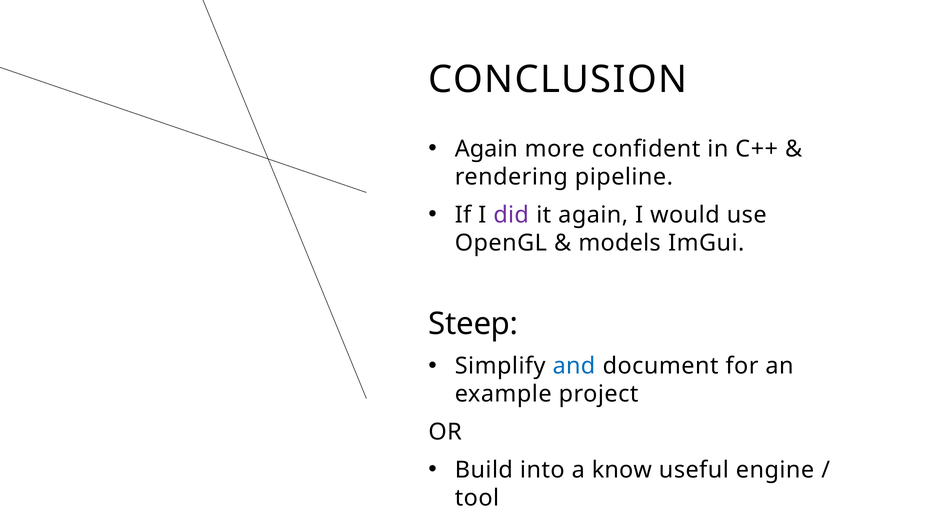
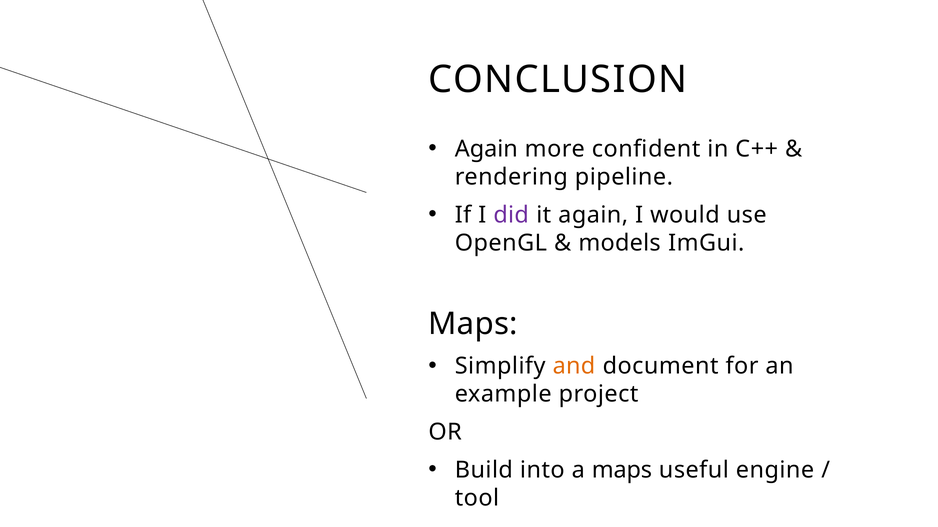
Steep at (473, 324): Steep -> Maps
and colour: blue -> orange
a know: know -> maps
